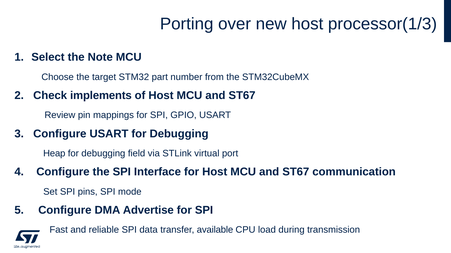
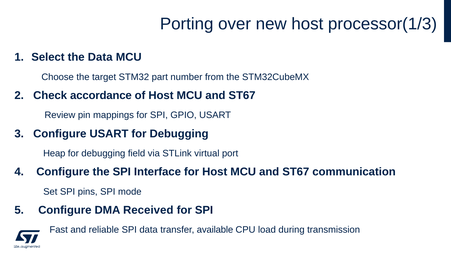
the Note: Note -> Data
implements: implements -> accordance
Advertise: Advertise -> Received
